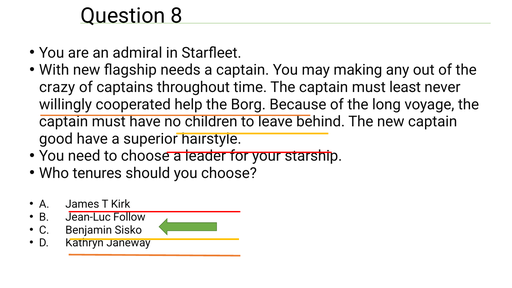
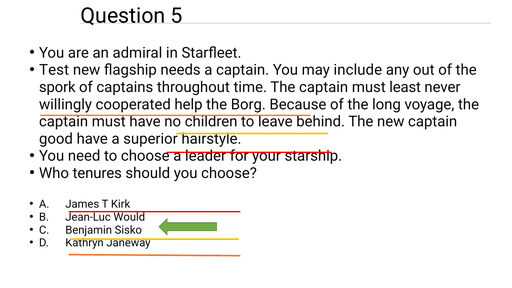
8: 8 -> 5
With: With -> Test
making: making -> include
crazy: crazy -> spork
Follow: Follow -> Would
